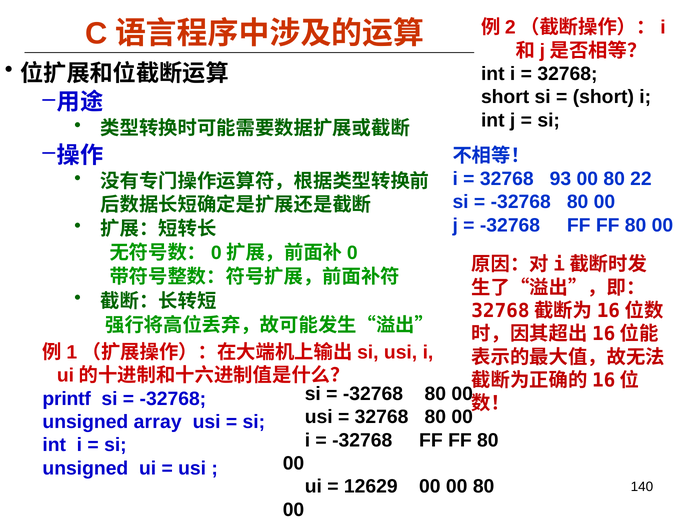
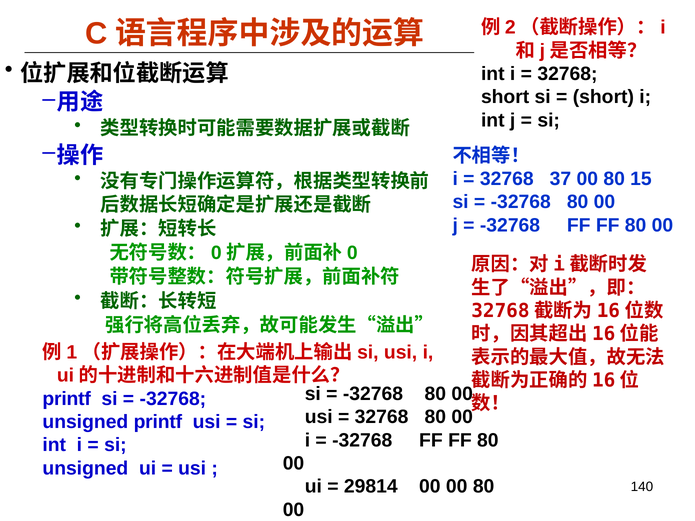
93: 93 -> 37
22: 22 -> 15
unsigned array: array -> printf
12629: 12629 -> 29814
